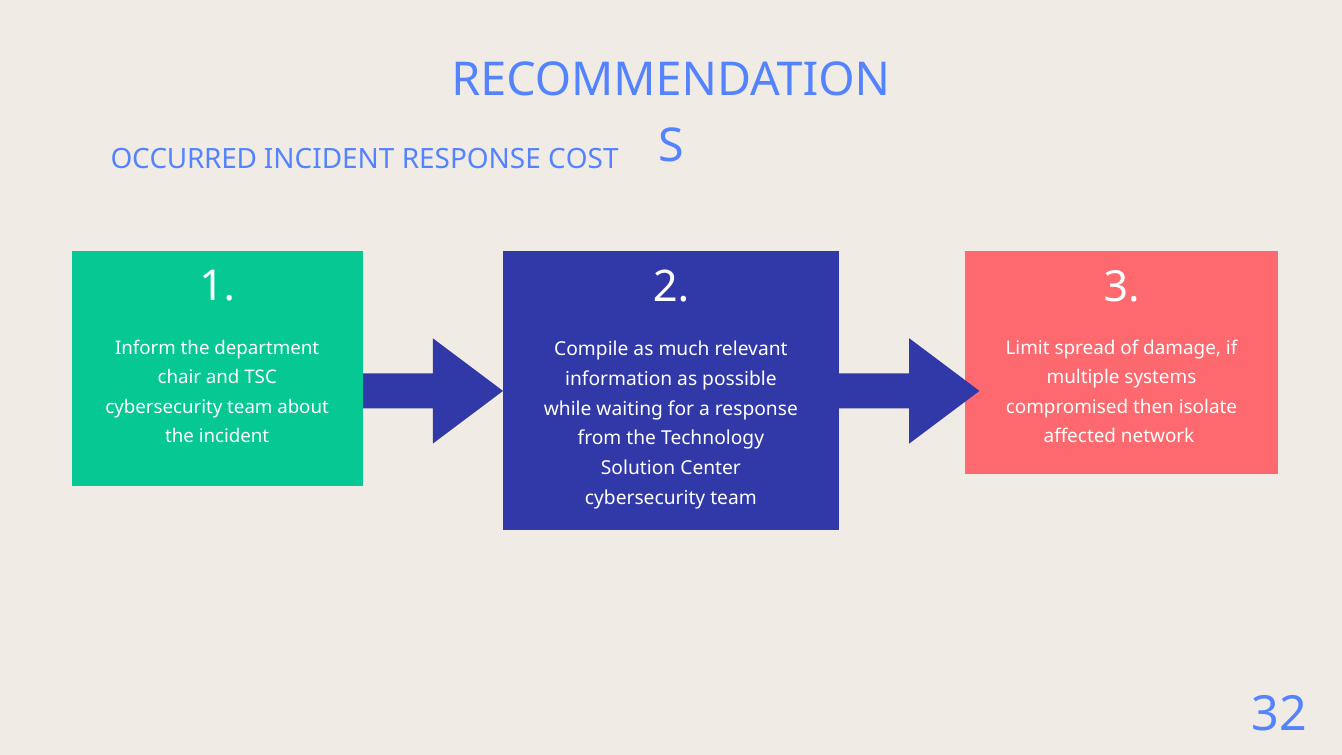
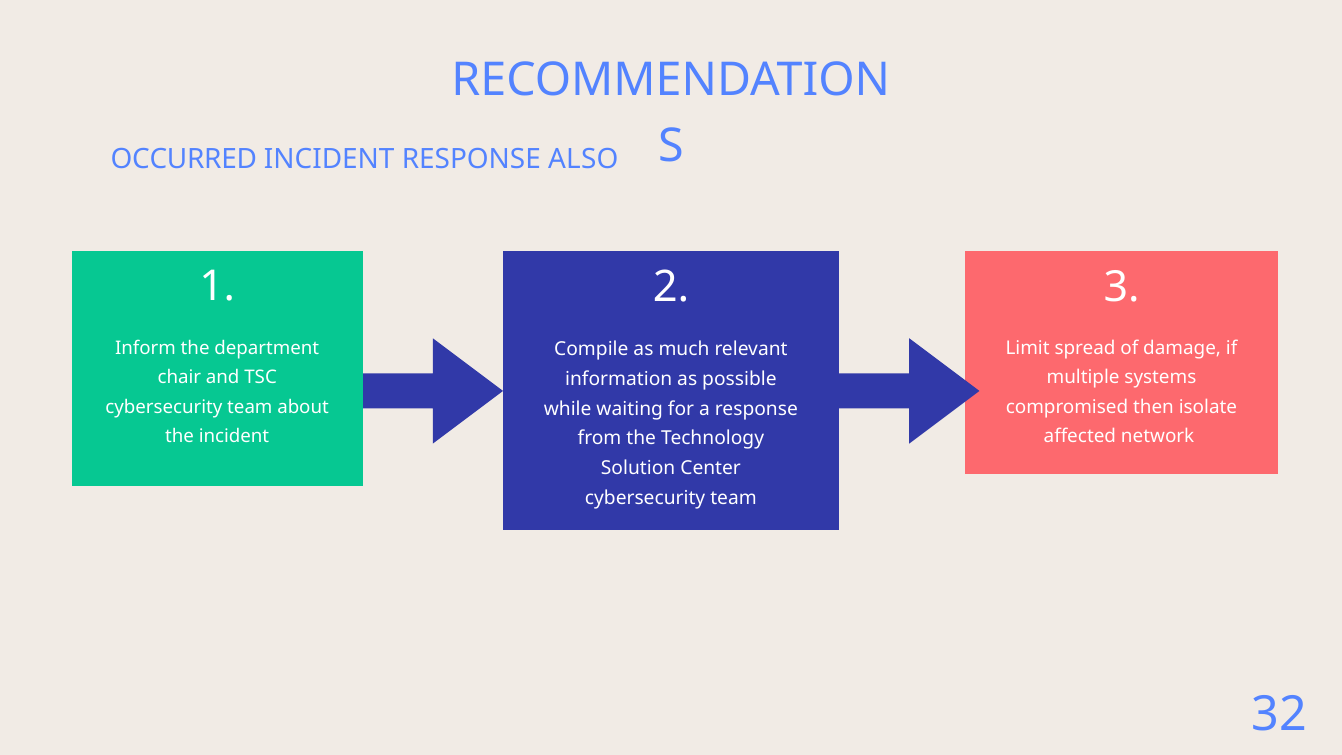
COST: COST -> ALSO
